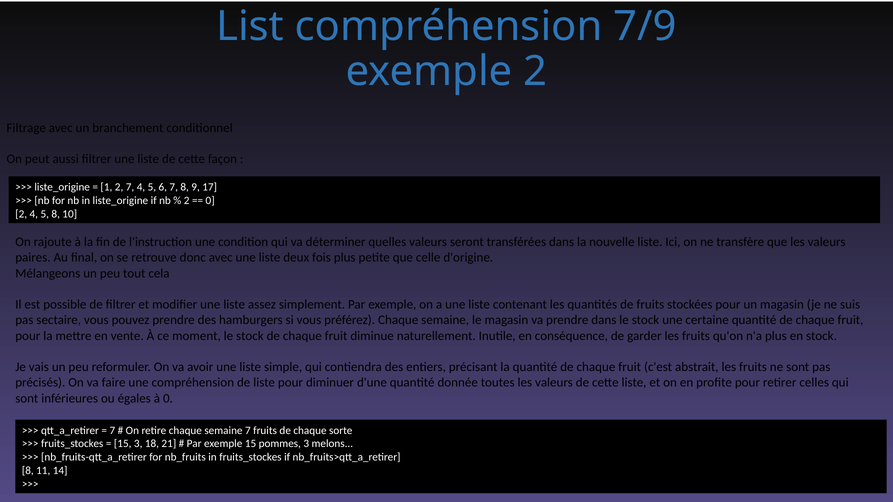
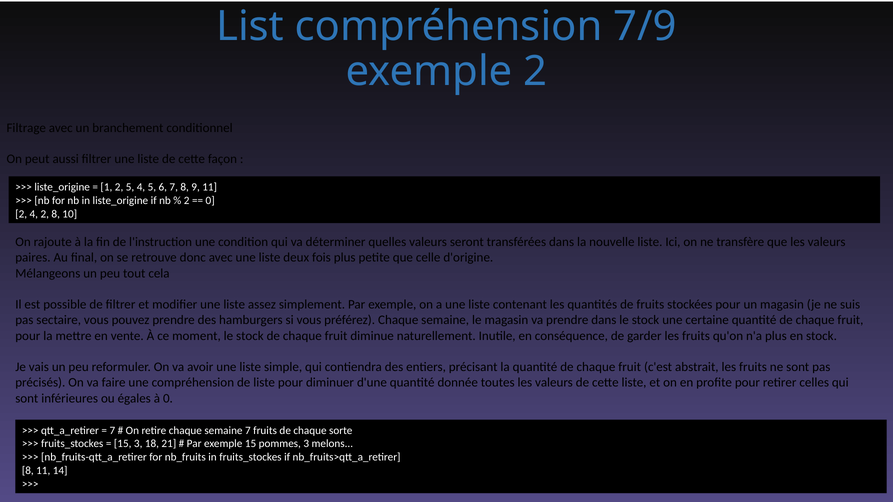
2 7: 7 -> 5
9 17: 17 -> 11
2 4 5: 5 -> 2
